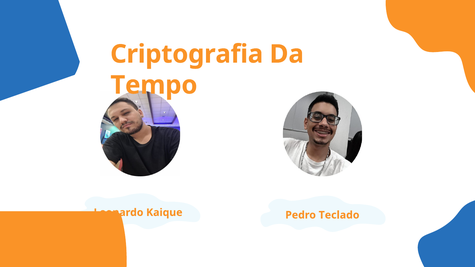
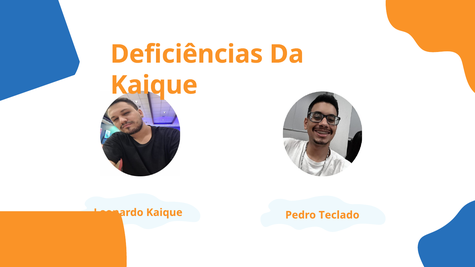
Criptografia: Criptografia -> Deficiências
Tempo at (154, 85): Tempo -> Kaique
